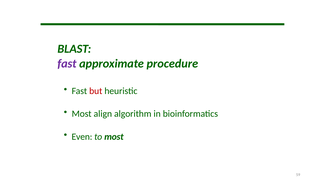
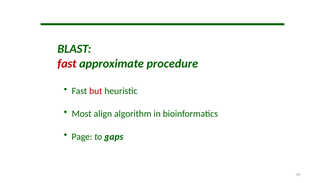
fast at (67, 64) colour: purple -> red
Even: Even -> Page
to most: most -> gaps
